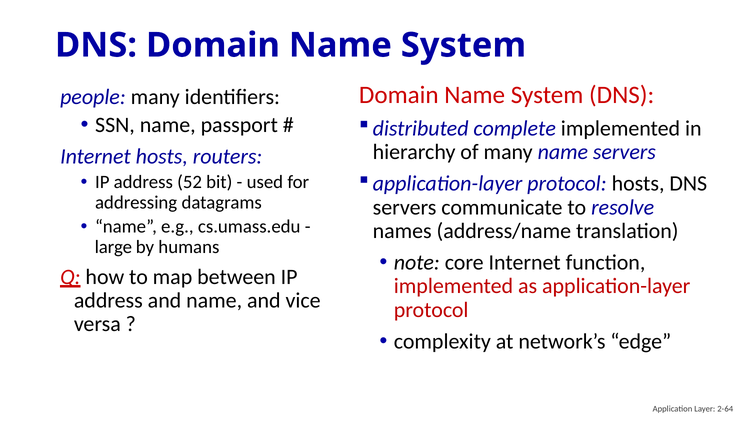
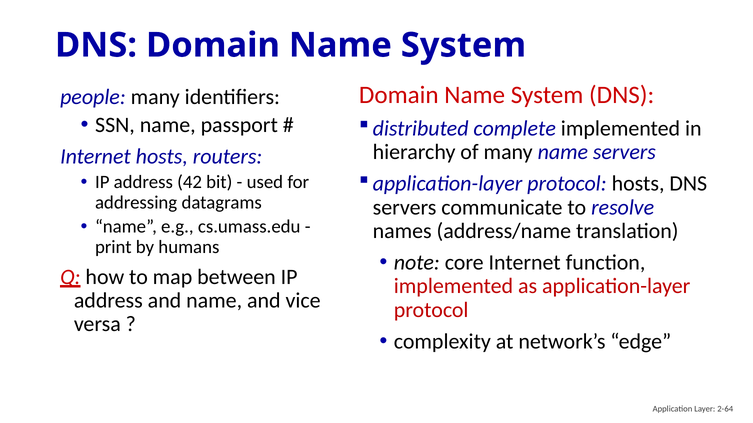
52: 52 -> 42
large: large -> print
